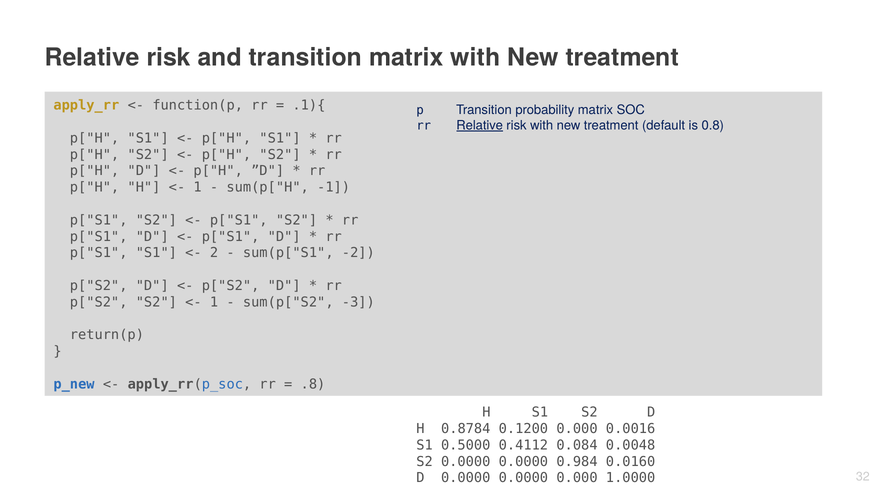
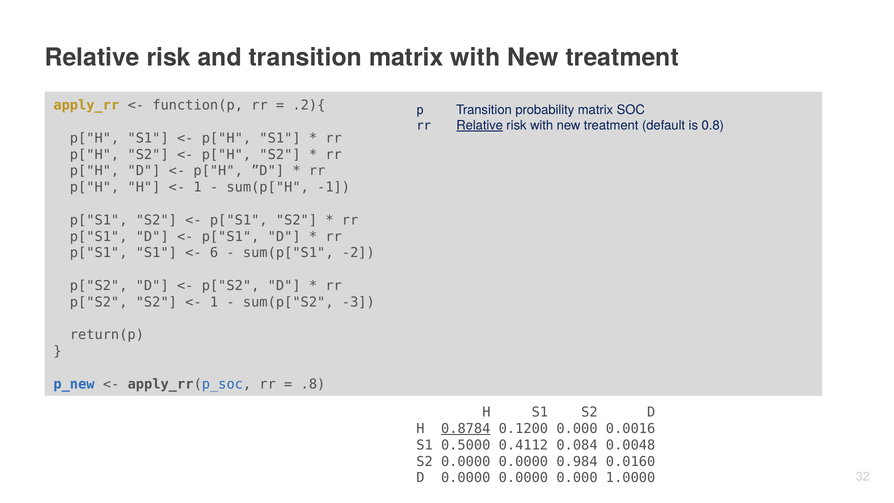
.1){: .1){ -> .2){
2: 2 -> 6
0.8784 underline: none -> present
